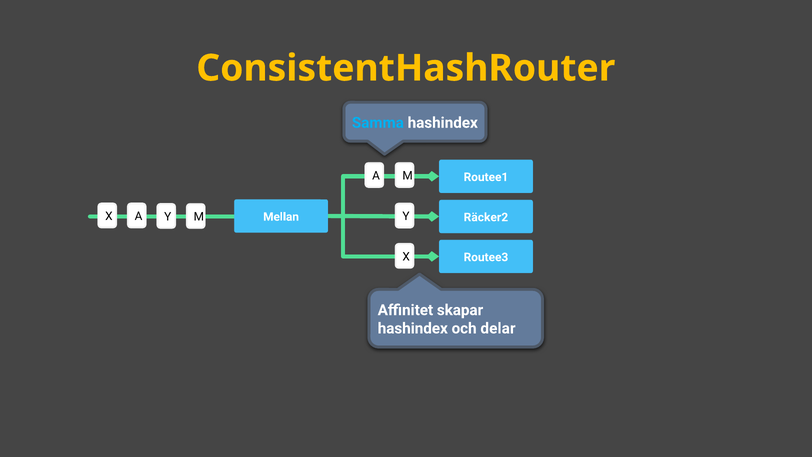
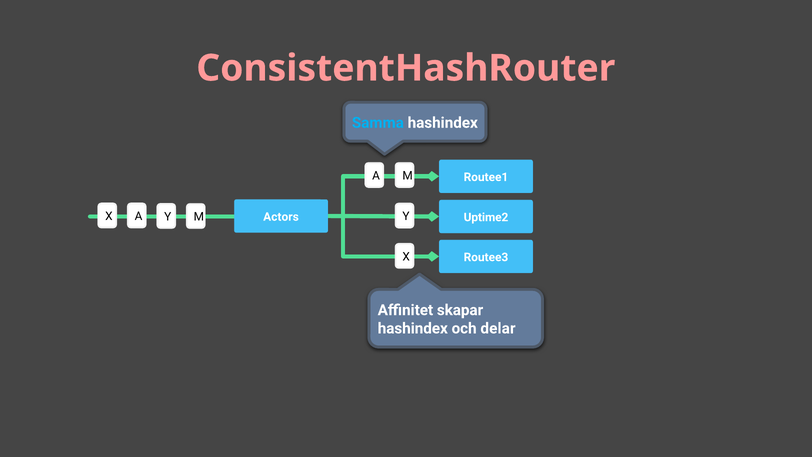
ConsistentHashRouter colour: yellow -> pink
Mellan: Mellan -> Actors
Räcker2: Räcker2 -> Uptime2
